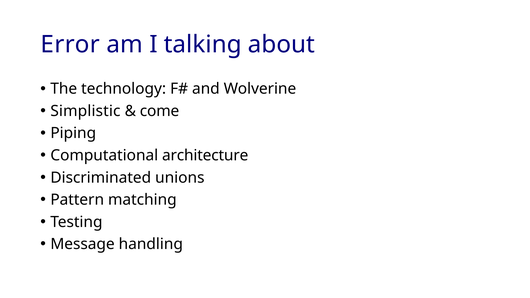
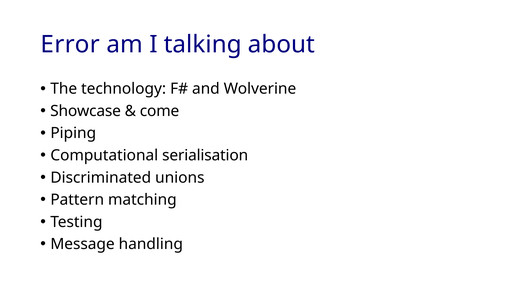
Simplistic: Simplistic -> Showcase
architecture: architecture -> serialisation
